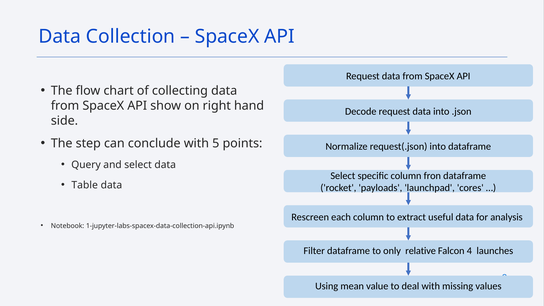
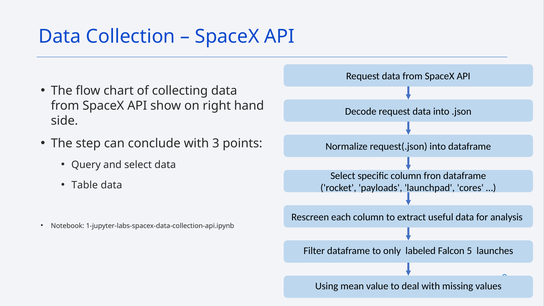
5: 5 -> 3
relative: relative -> labeled
4: 4 -> 5
